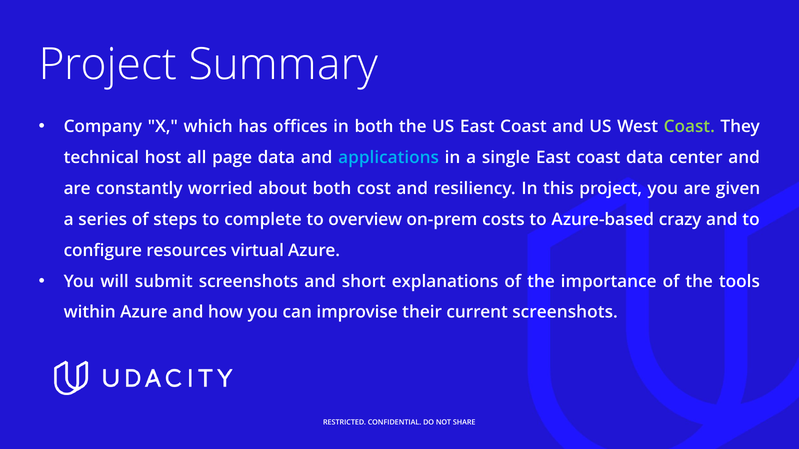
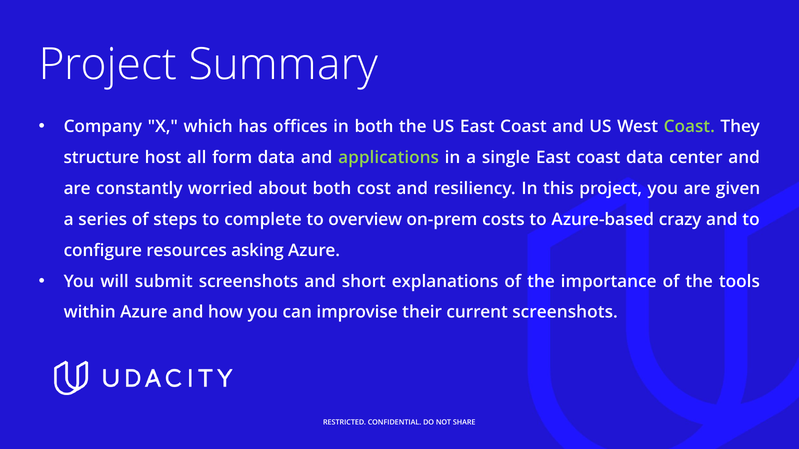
technical: technical -> structure
page: page -> form
applications colour: light blue -> light green
virtual: virtual -> asking
